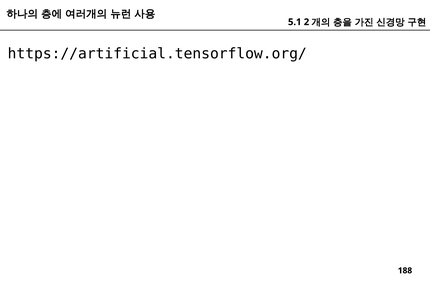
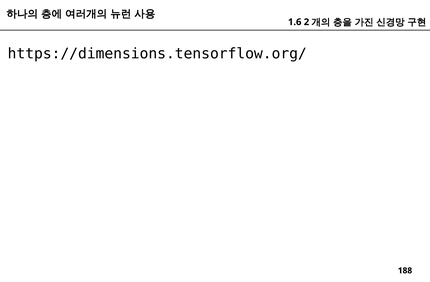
5.1: 5.1 -> 1.6
https://artificial.tensorflow.org/: https://artificial.tensorflow.org/ -> https://dimensions.tensorflow.org/
